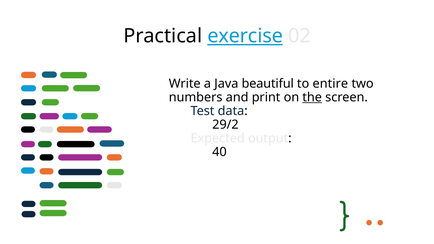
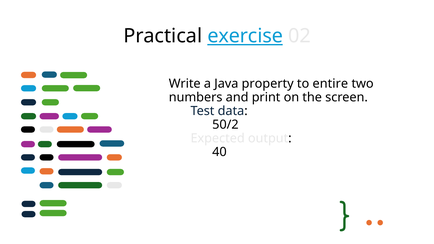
beautiful: beautiful -> property
the underline: present -> none
29/2: 29/2 -> 50/2
